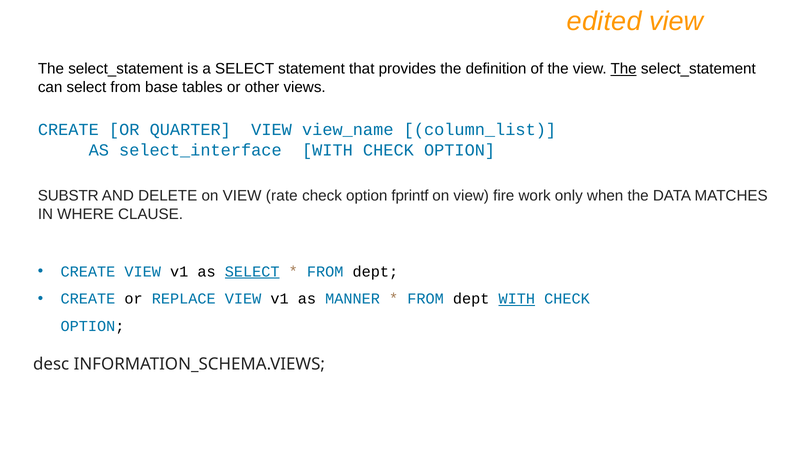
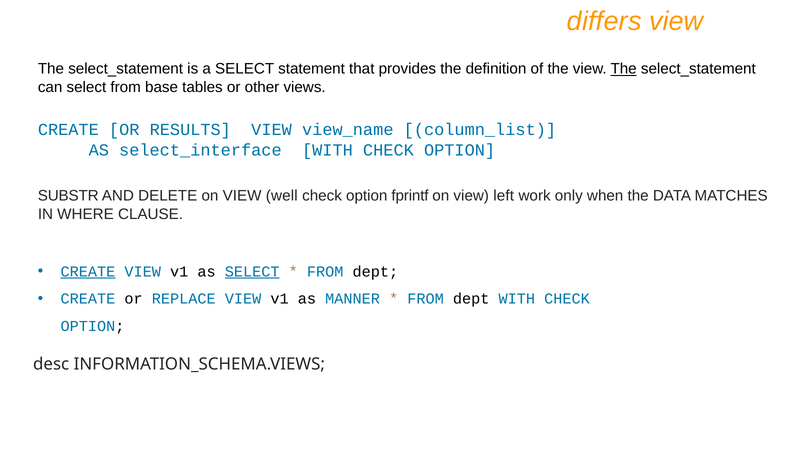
edited: edited -> differs
QUARTER: QUARTER -> RESULTS
rate: rate -> well
fire: fire -> left
CREATE at (88, 272) underline: none -> present
WITH at (517, 299) underline: present -> none
